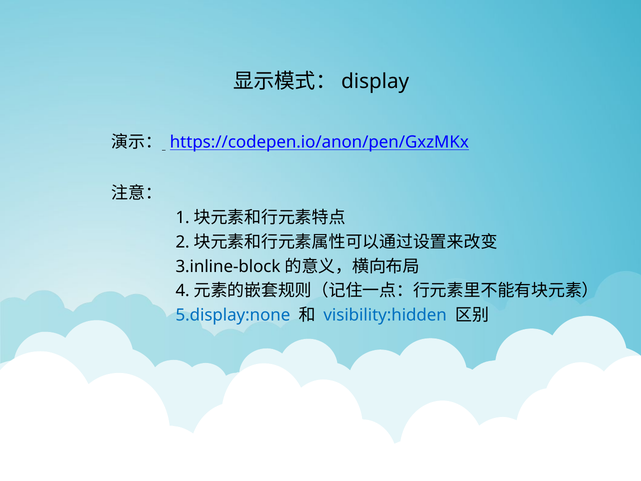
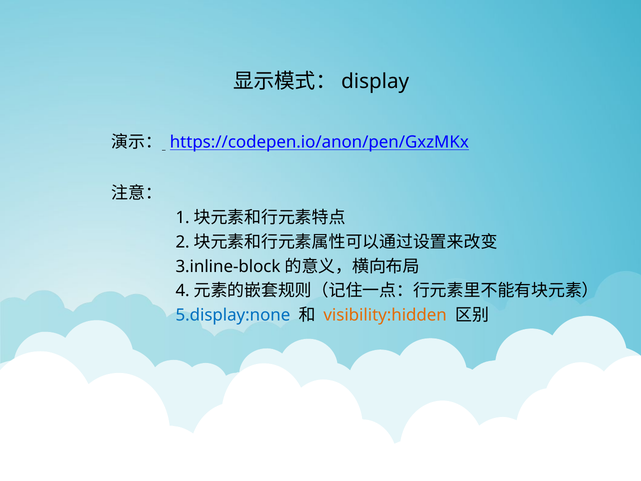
visibility:hidden colour: blue -> orange
